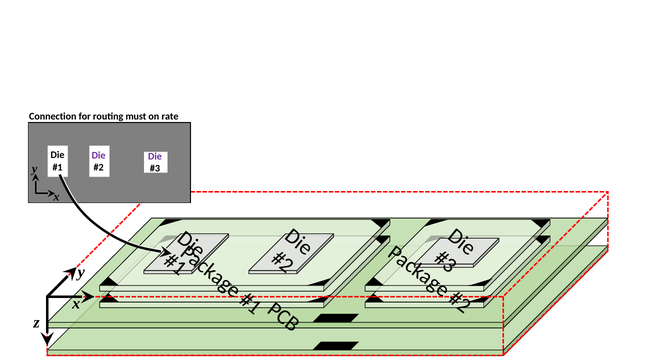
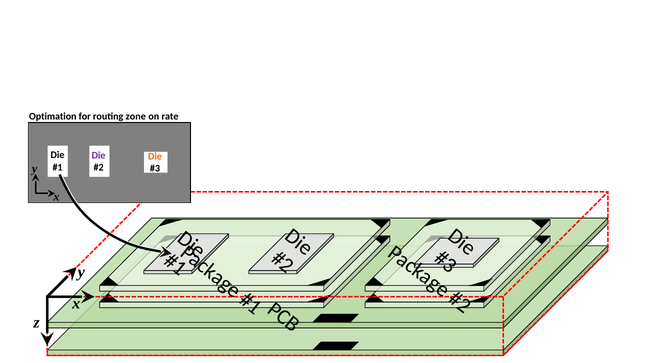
Connection: Connection -> Optimation
must: must -> zone
Die at (155, 156) colour: purple -> orange
